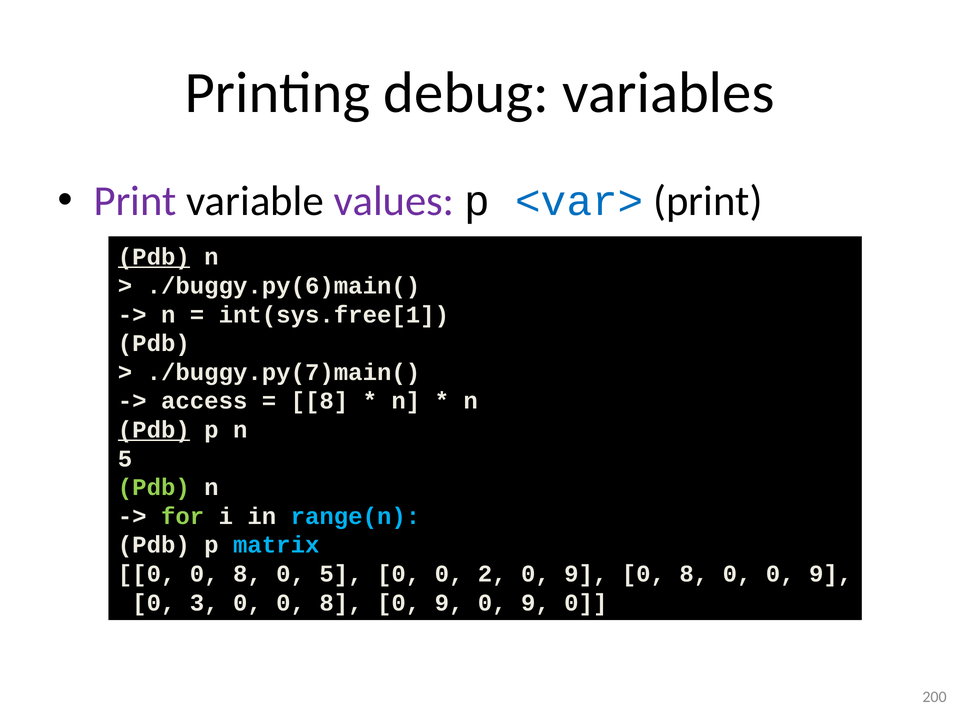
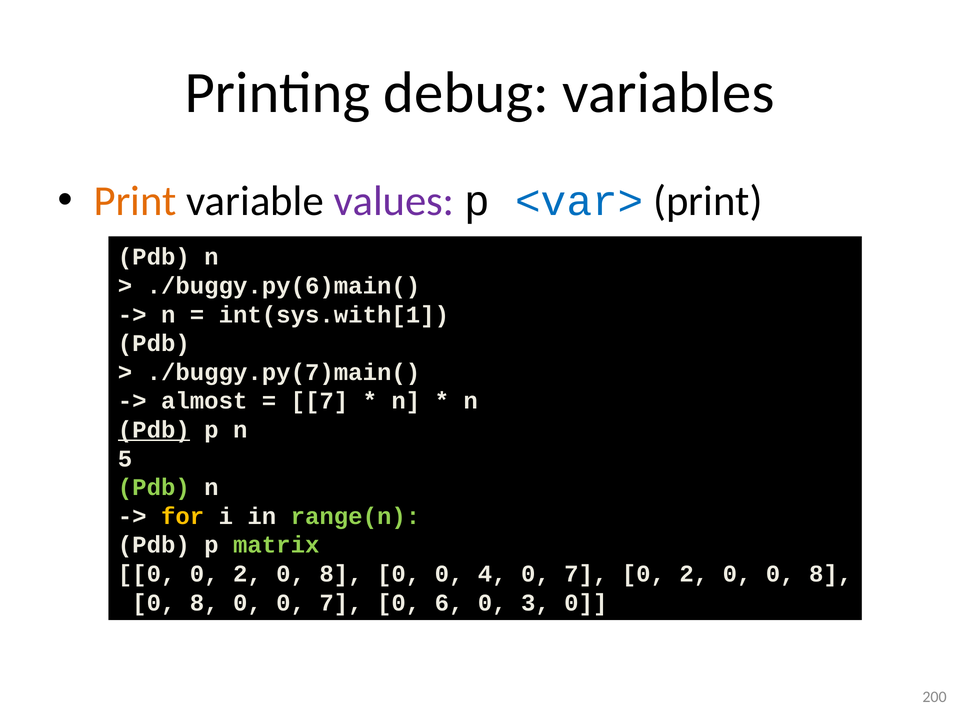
Print at (135, 201) colour: purple -> orange
Pdb at (154, 257) underline: present -> none
int(sys.free[1: int(sys.free[1 -> int(sys.with[1
access: access -> almost
8 at (319, 401): 8 -> 7
for colour: light green -> yellow
range(n colour: light blue -> light green
matrix colour: light blue -> light green
8 at (247, 574): 8 -> 2
5 at (341, 574): 5 -> 8
2: 2 -> 4
9 at (586, 574): 9 -> 7
8 at (694, 574): 8 -> 2
0 0 9: 9 -> 8
3 at (204, 603): 3 -> 8
8 at (341, 603): 8 -> 7
9 at (449, 603): 9 -> 6
9 at (535, 603): 9 -> 3
